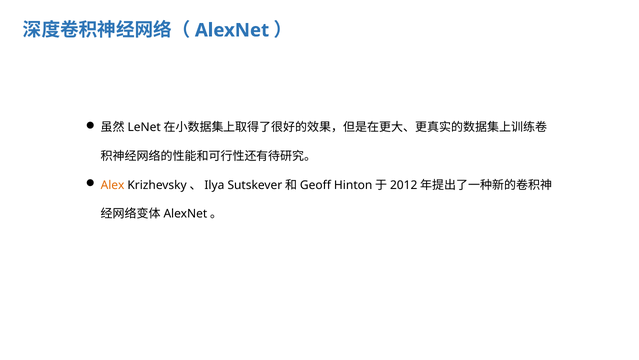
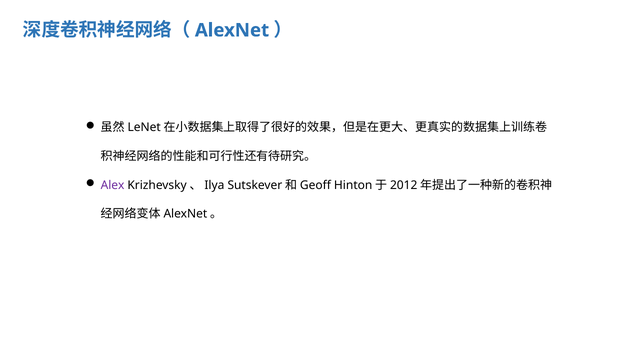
Alex colour: orange -> purple
